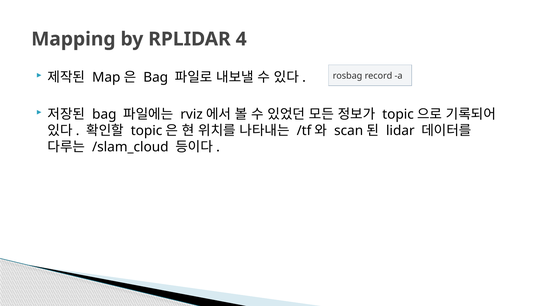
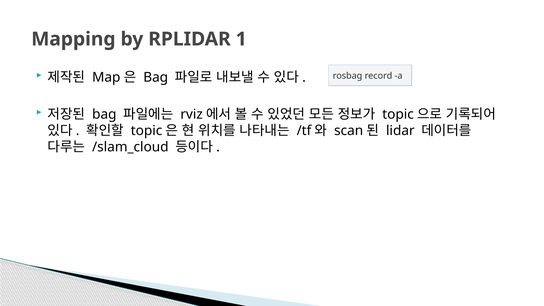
4: 4 -> 1
